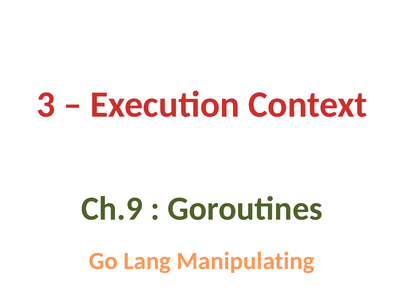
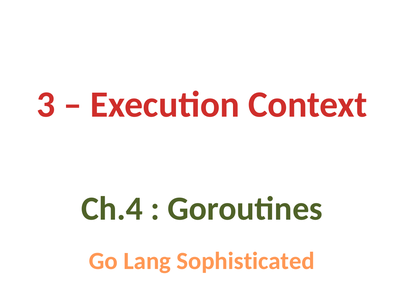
Ch.9: Ch.9 -> Ch.4
Manipulating: Manipulating -> Sophisticated
